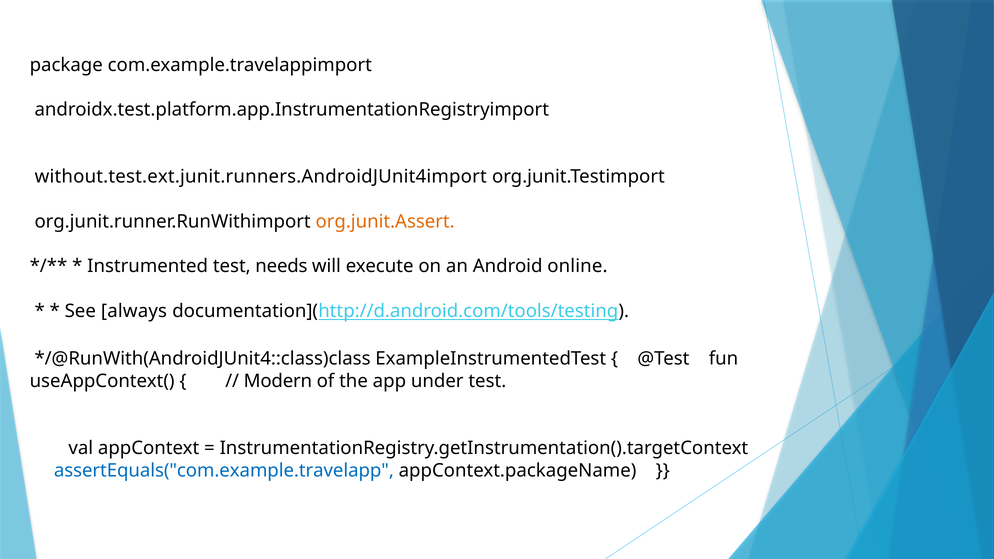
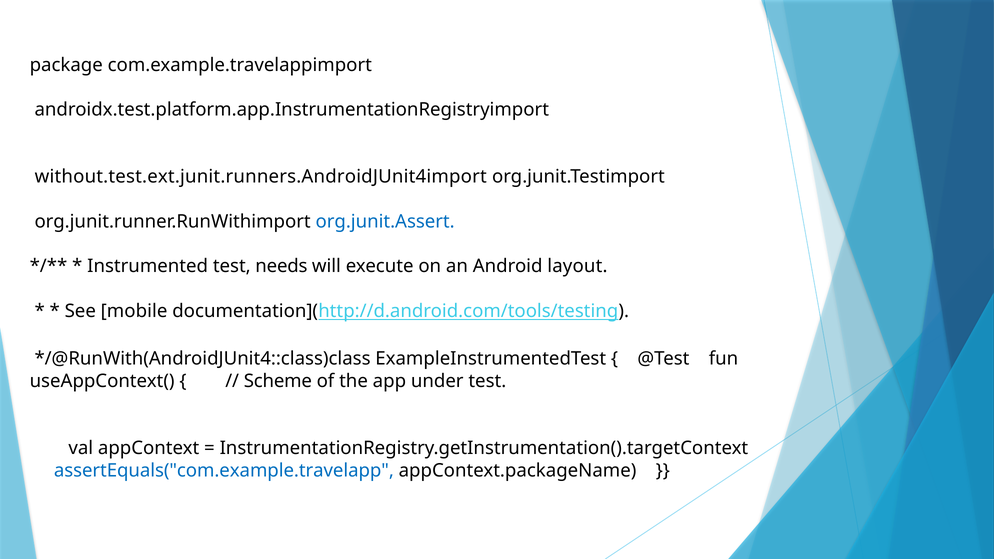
org.junit.Assert colour: orange -> blue
online: online -> layout
always: always -> mobile
Modern: Modern -> Scheme
